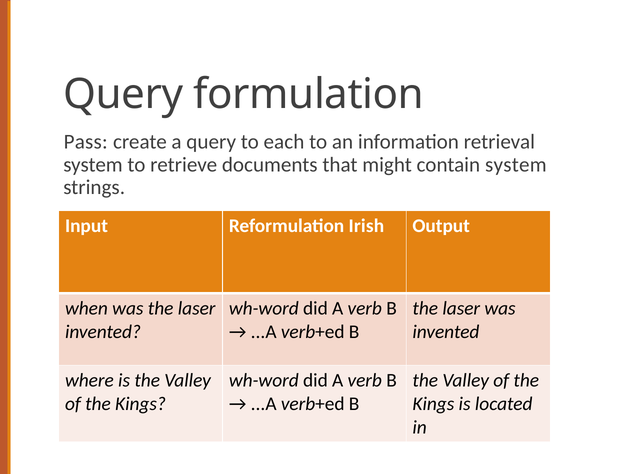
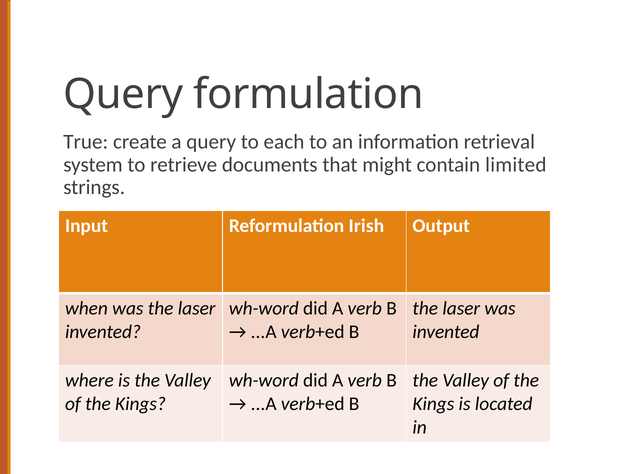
Pass: Pass -> True
contain system: system -> limited
